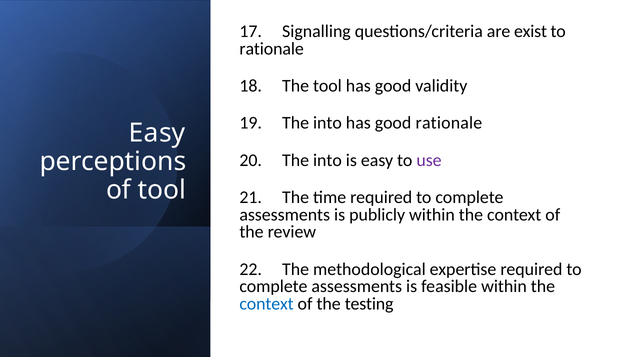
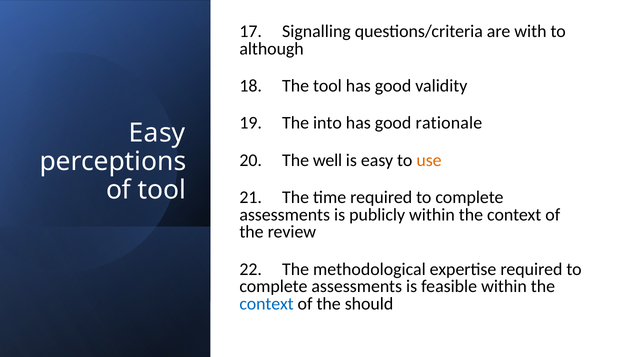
exist: exist -> with
rationale at (272, 49): rationale -> although
20 The into: into -> well
use colour: purple -> orange
testing: testing -> should
